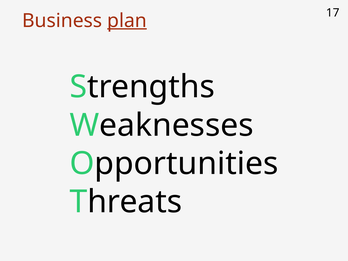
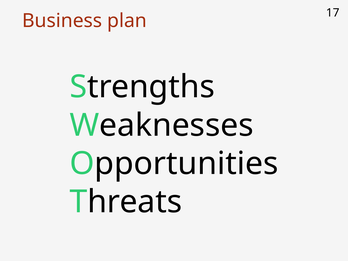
plan underline: present -> none
